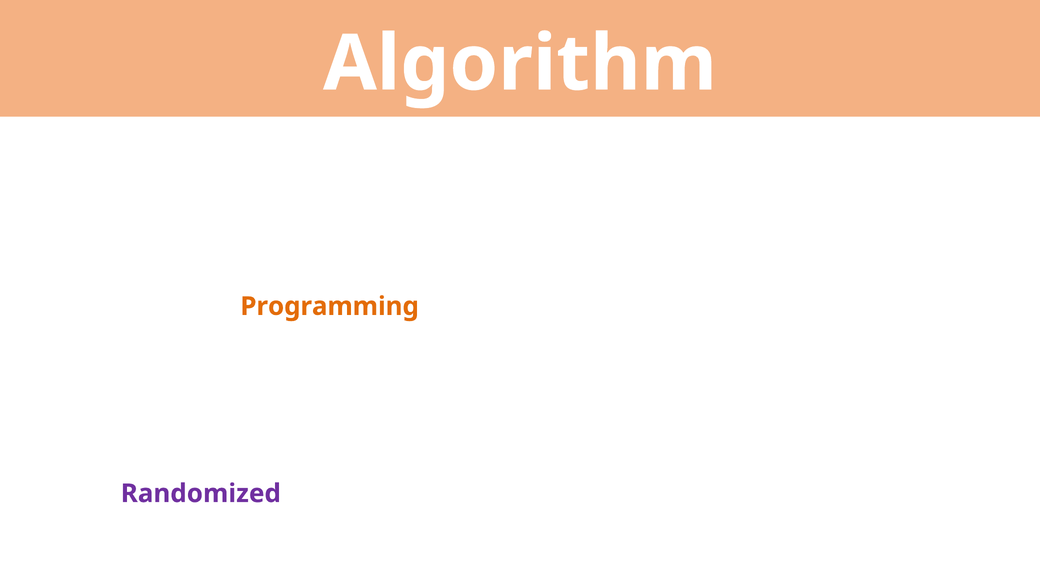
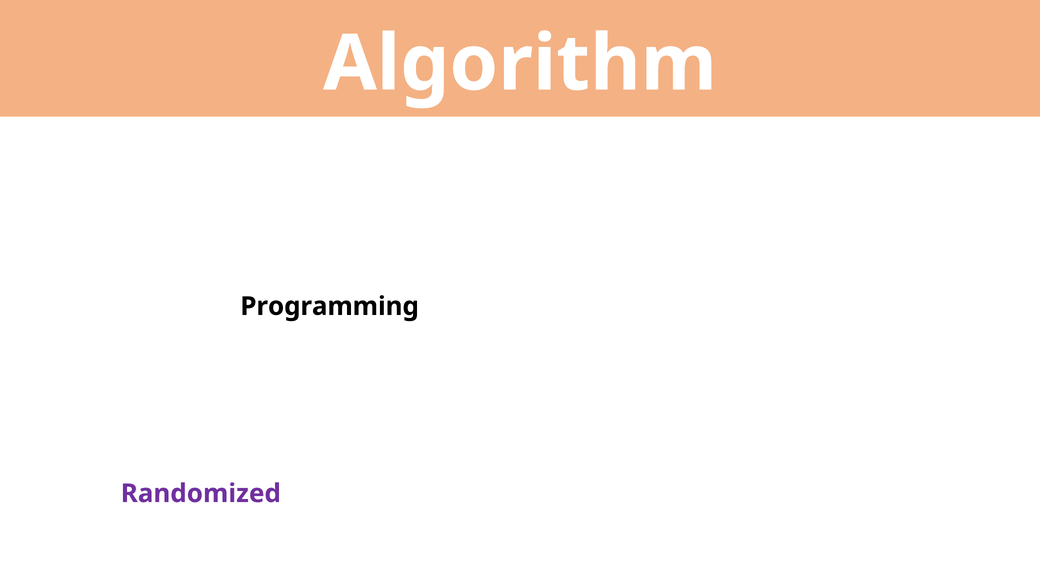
Programming colour: orange -> black
